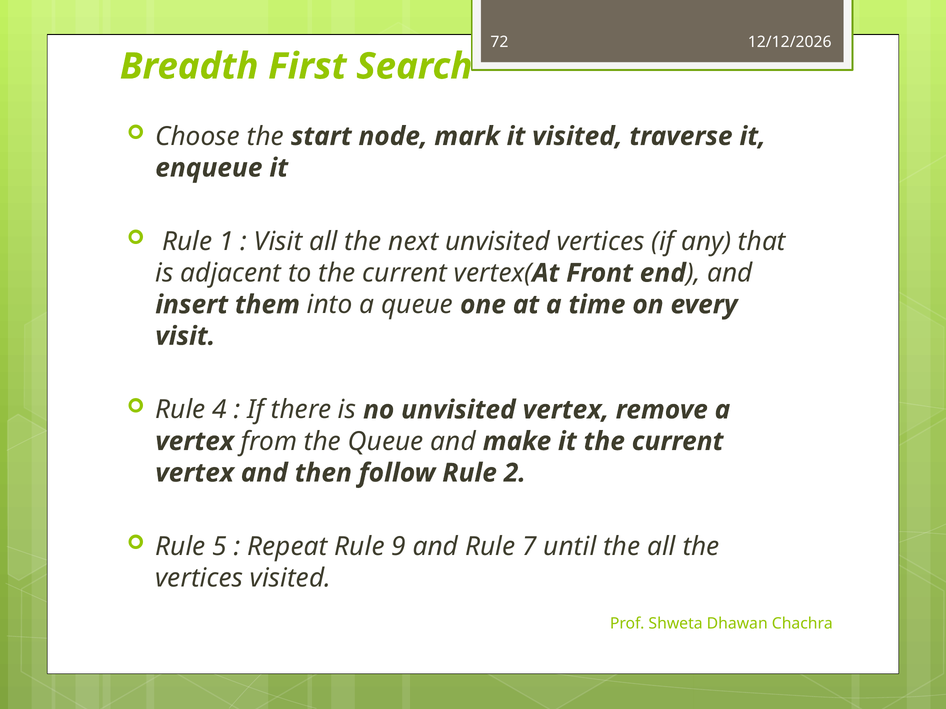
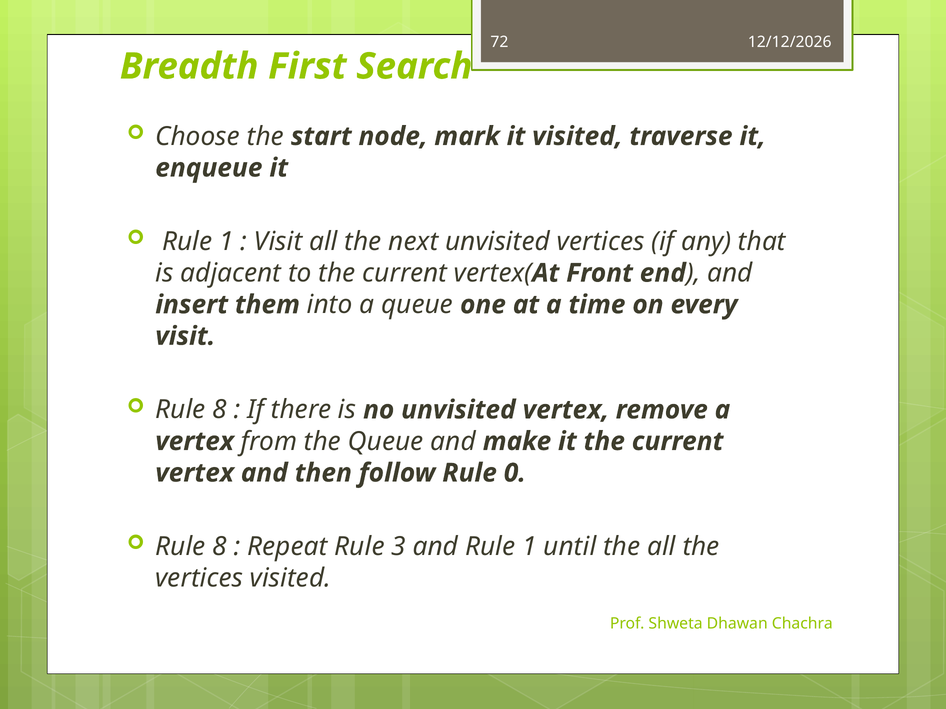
4 at (220, 410): 4 -> 8
2: 2 -> 0
5 at (220, 547): 5 -> 8
9: 9 -> 3
and Rule 7: 7 -> 1
